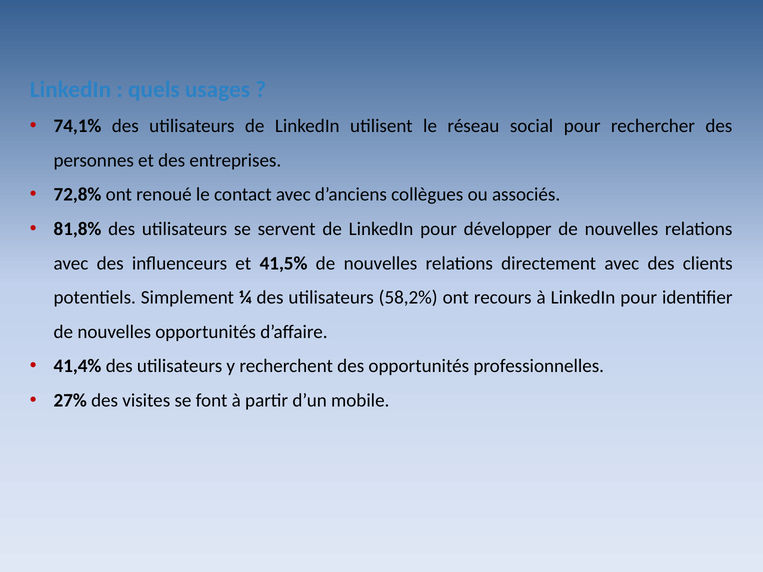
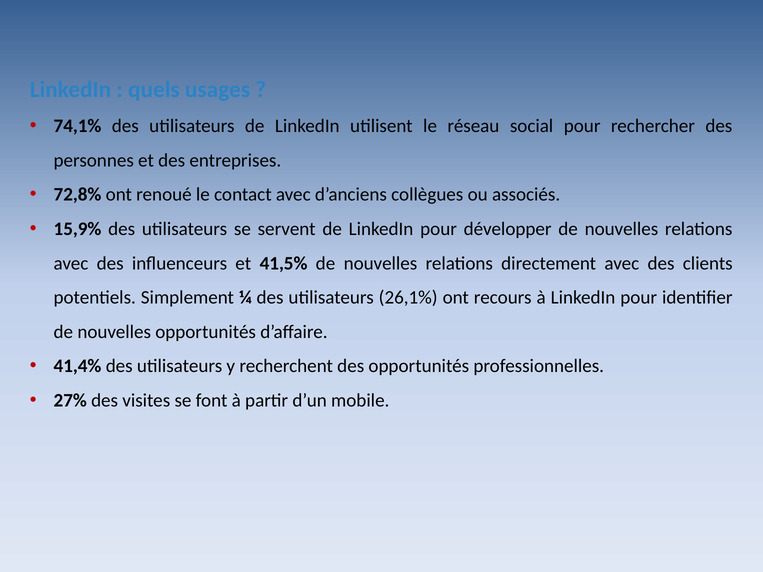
81,8%: 81,8% -> 15,9%
58,2%: 58,2% -> 26,1%
